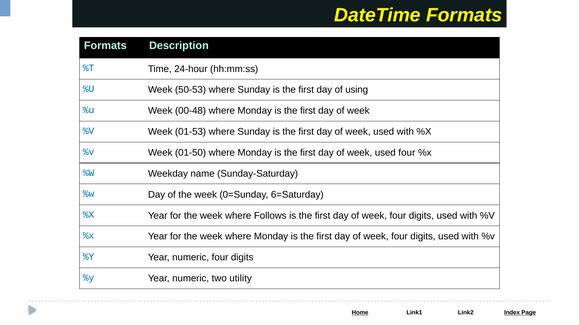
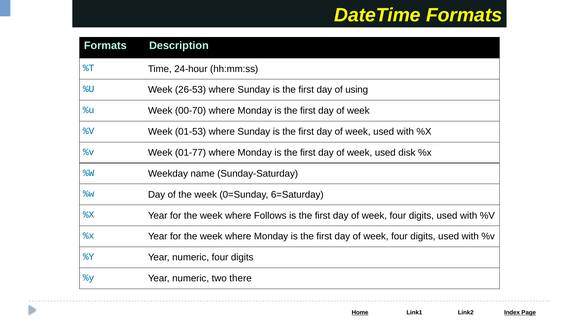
50-53: 50-53 -> 26-53
00-48: 00-48 -> 00-70
01-50: 01-50 -> 01-77
used four: four -> disk
utility: utility -> there
